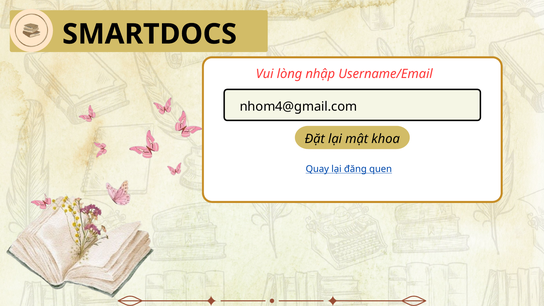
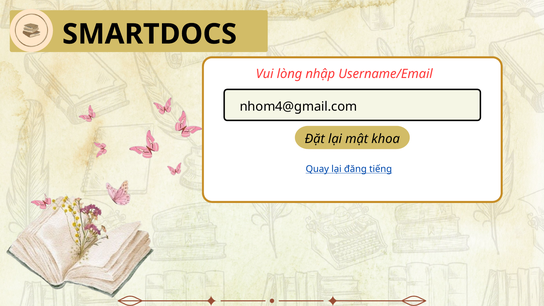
quen: quen -> tiếng
